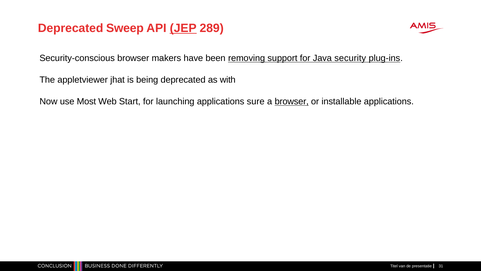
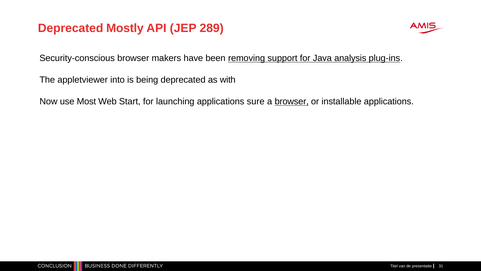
Sweep: Sweep -> Mostly
JEP underline: present -> none
security: security -> analysis
jhat: jhat -> into
